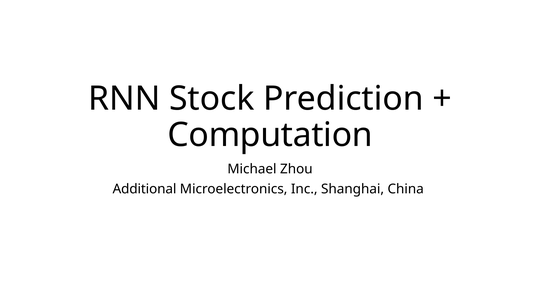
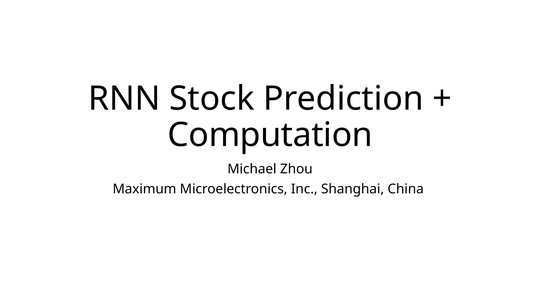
Additional: Additional -> Maximum
